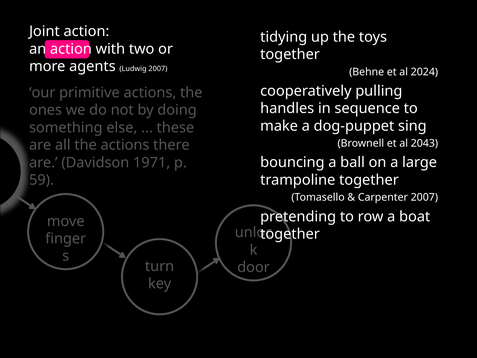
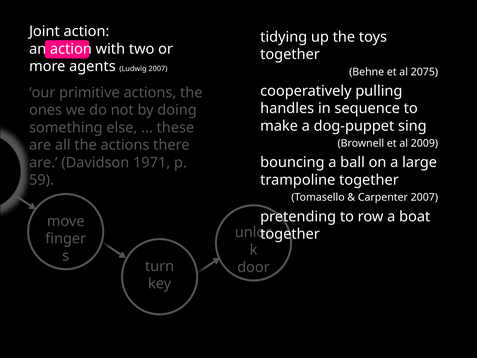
2024: 2024 -> 2075
2043: 2043 -> 2009
